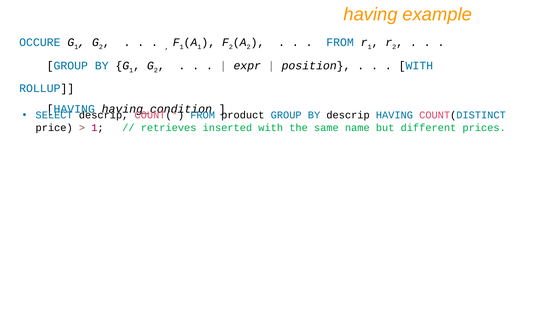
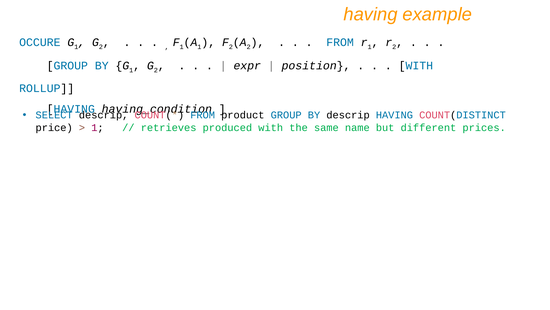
inserted: inserted -> produced
